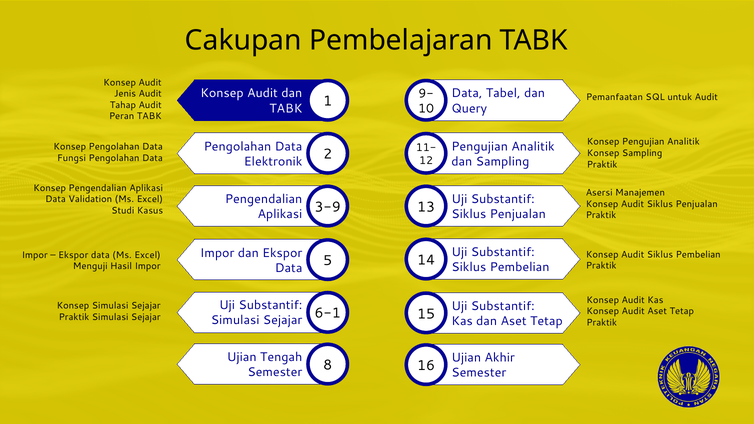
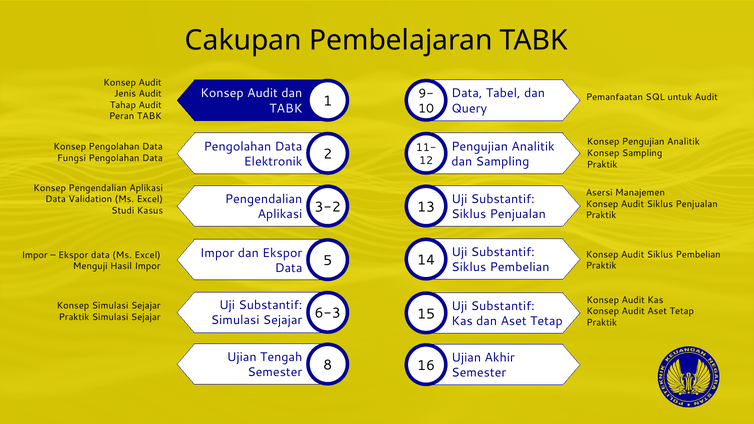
3-9: 3-9 -> 3-2
6-1: 6-1 -> 6-3
